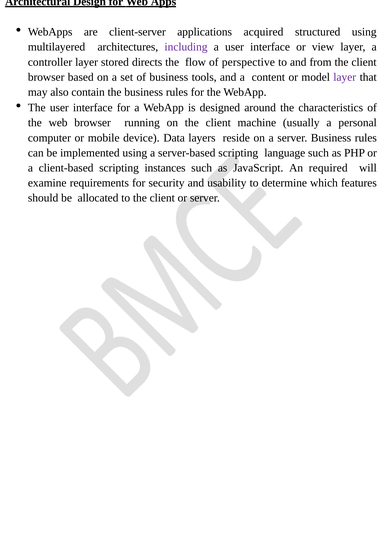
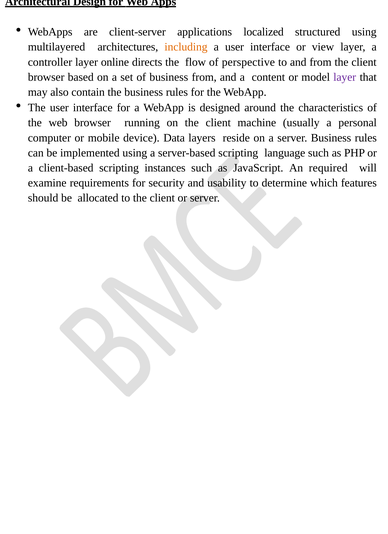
acquired: acquired -> localized
including colour: purple -> orange
stored: stored -> online
business tools: tools -> from
